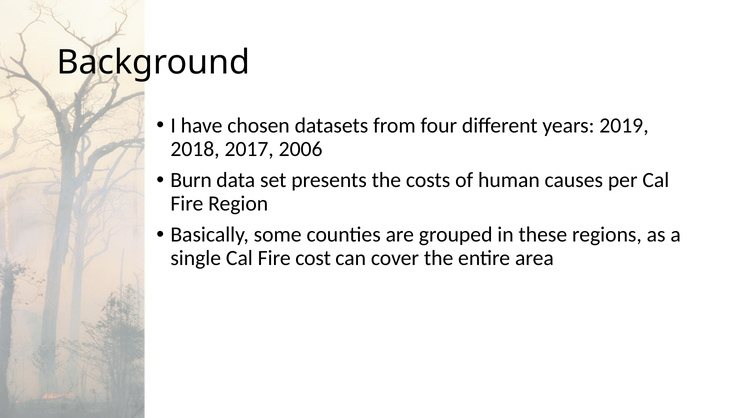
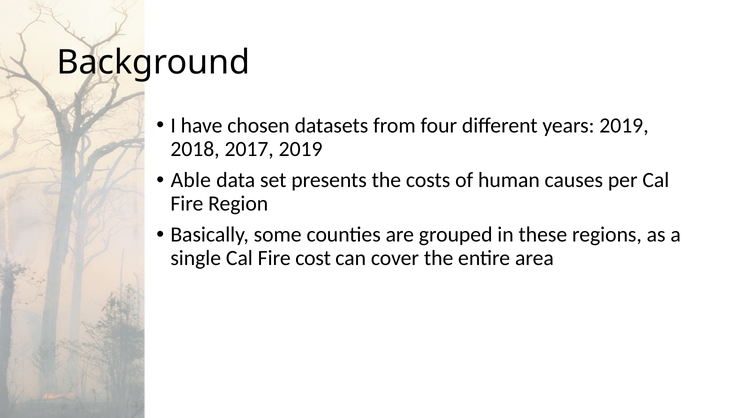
2017 2006: 2006 -> 2019
Burn: Burn -> Able
